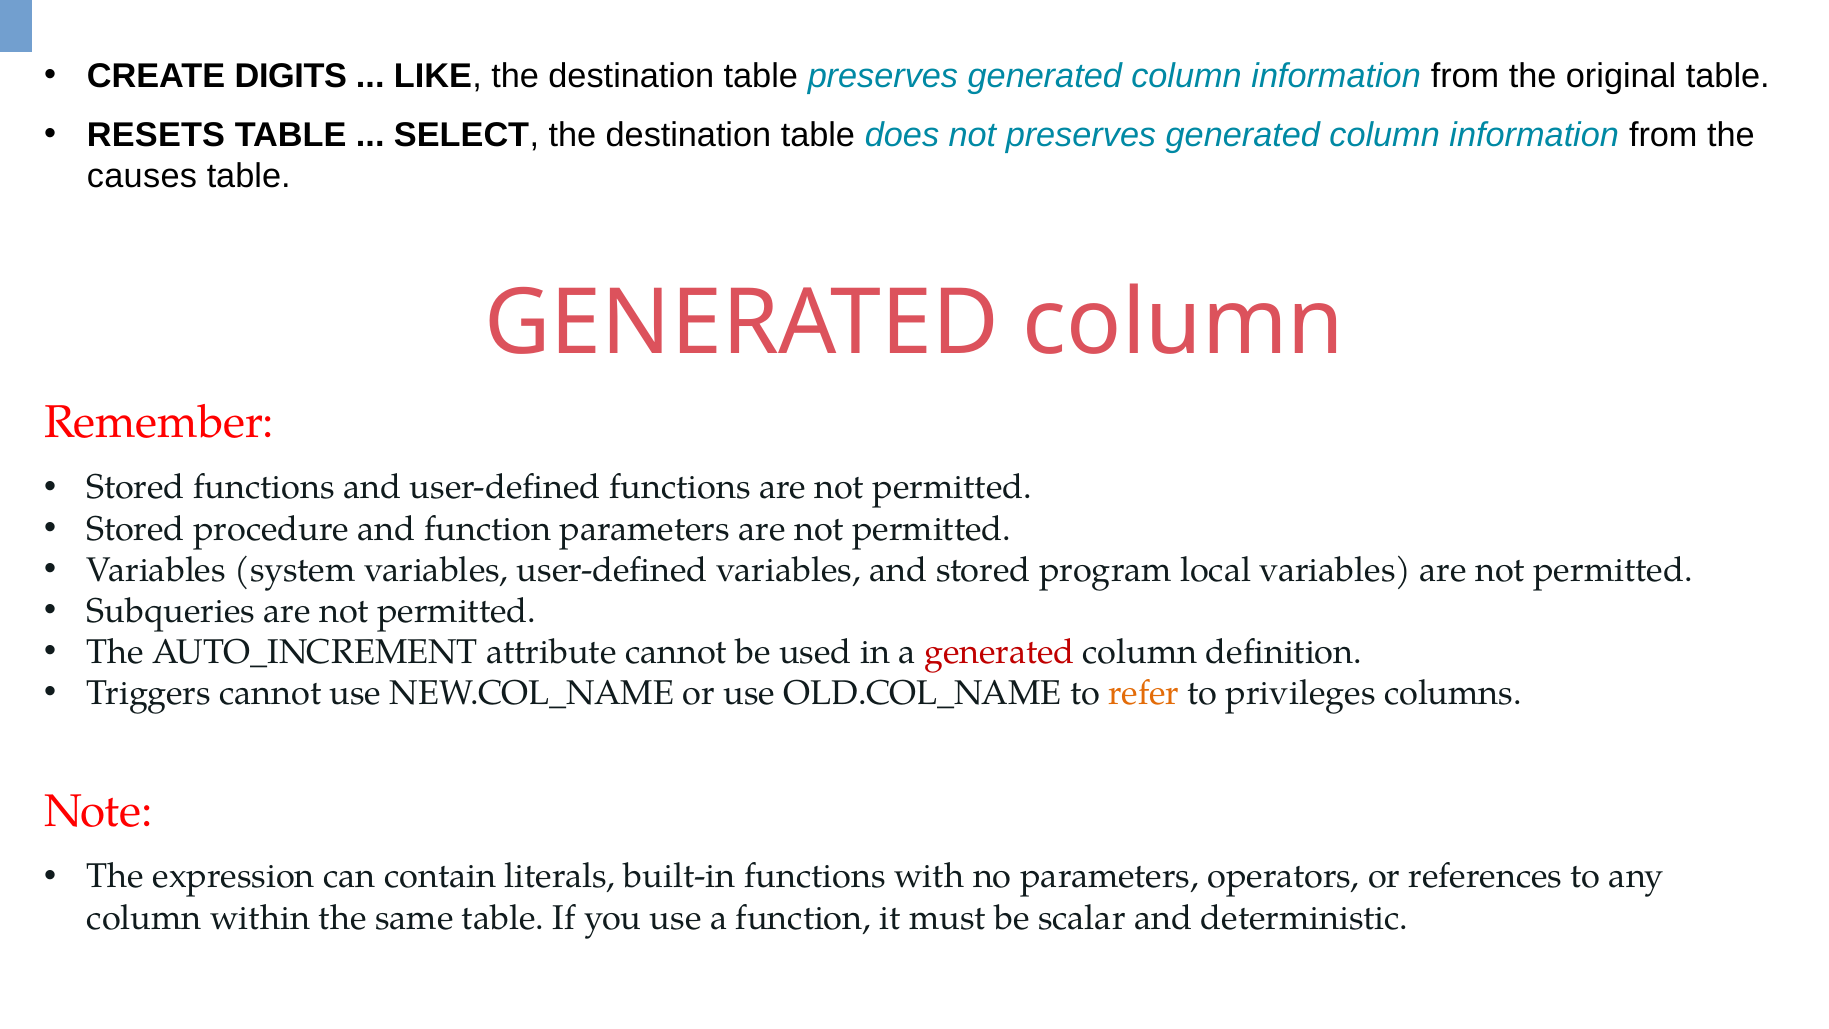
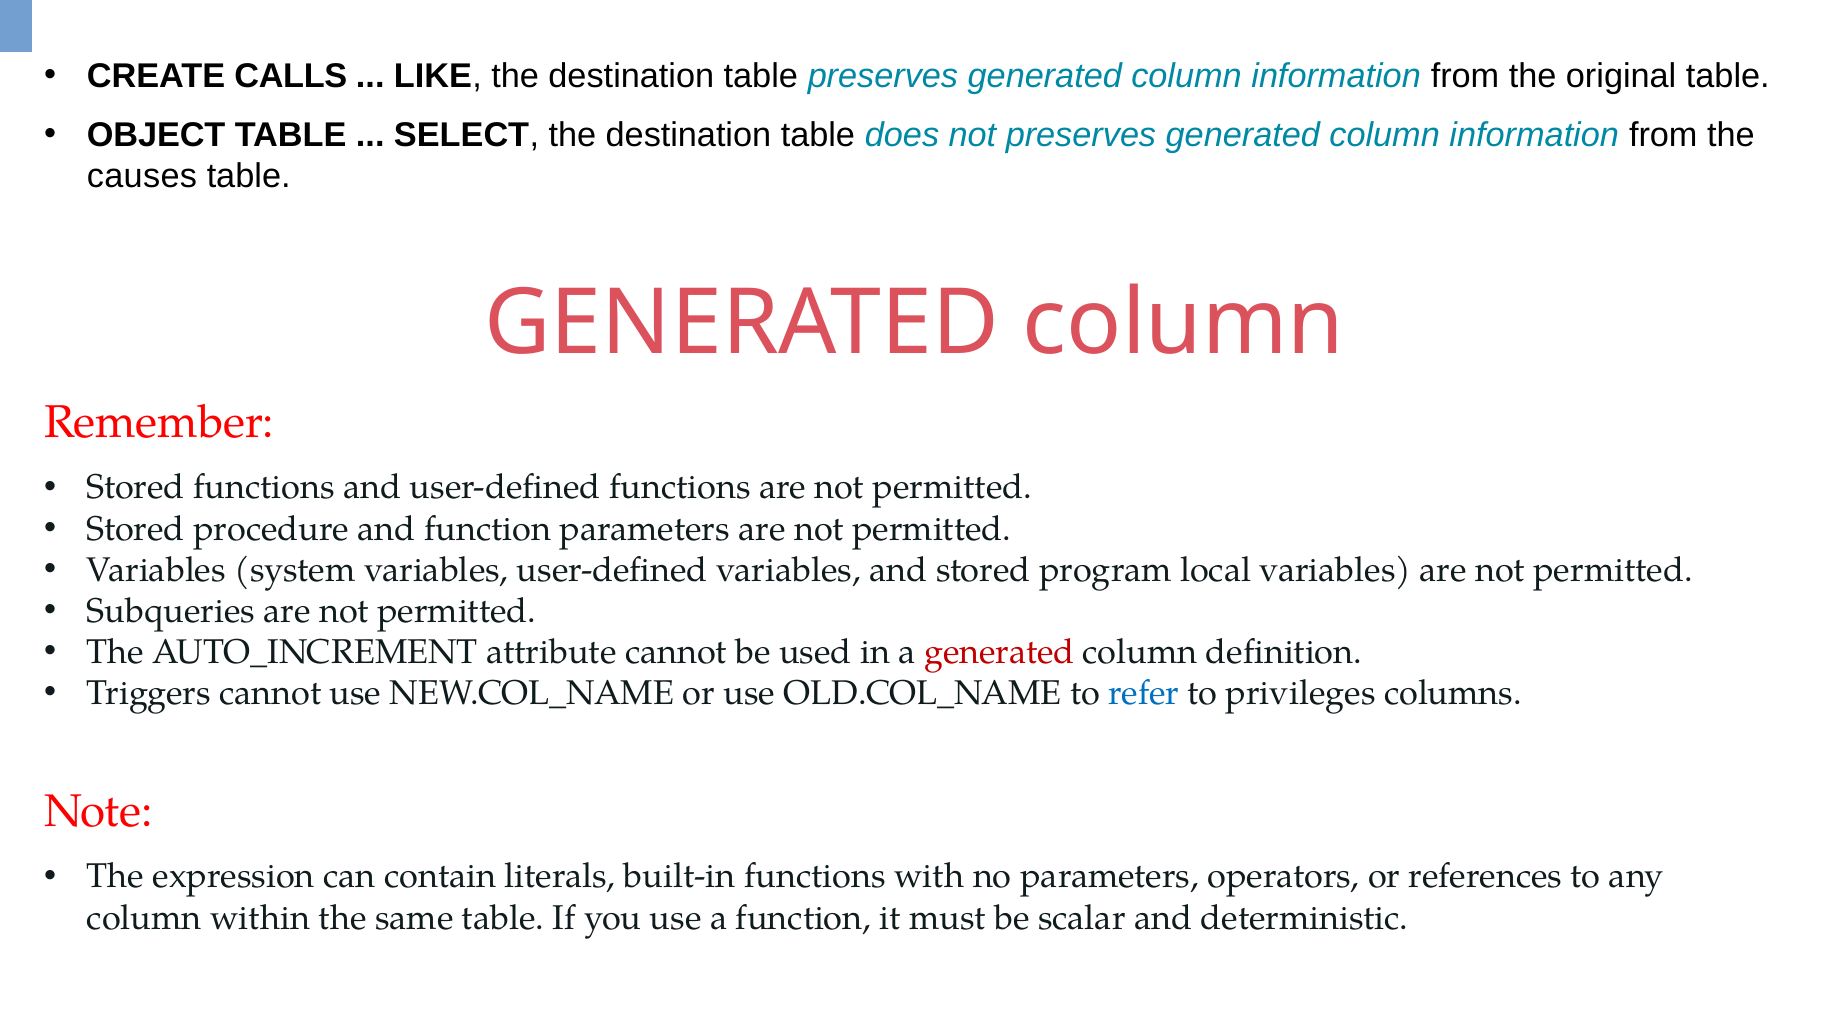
DIGITS: DIGITS -> CALLS
RESETS: RESETS -> OBJECT
refer colour: orange -> blue
